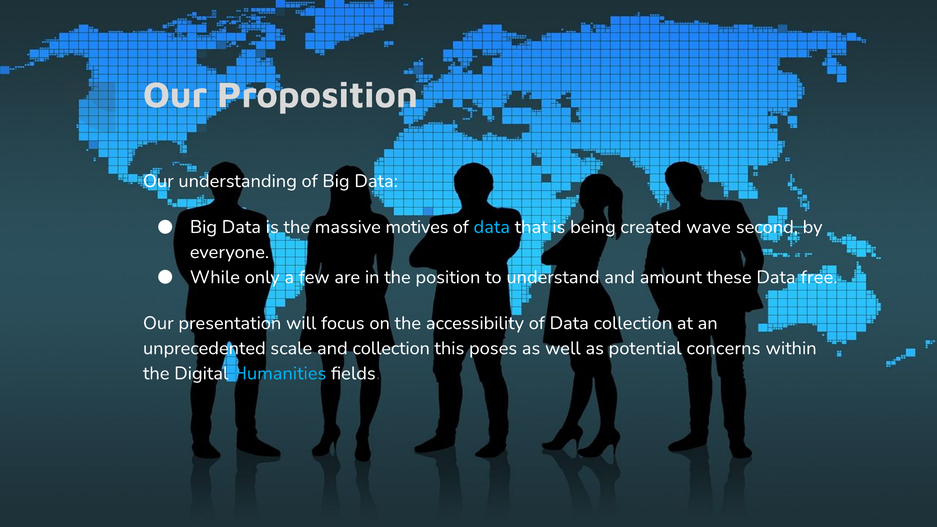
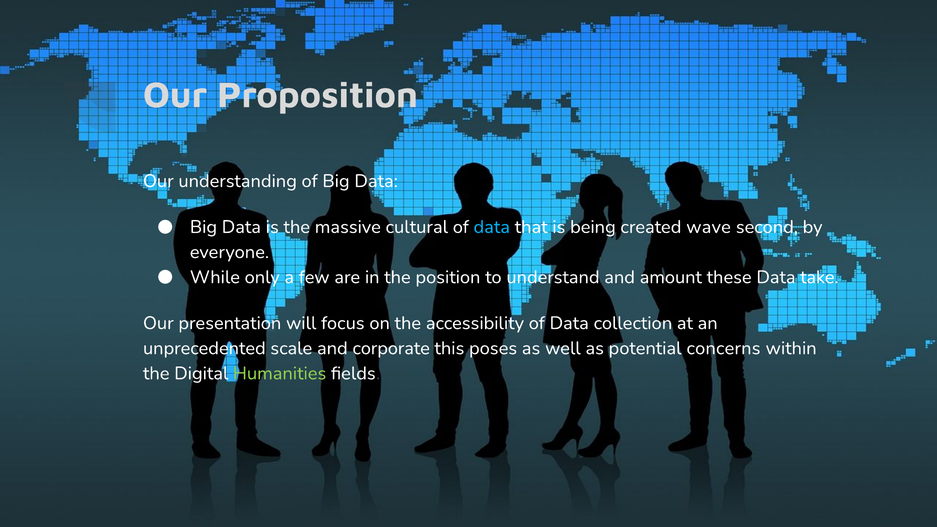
motives: motives -> cultural
free: free -> take
and collection: collection -> corporate
Humanities colour: light blue -> light green
